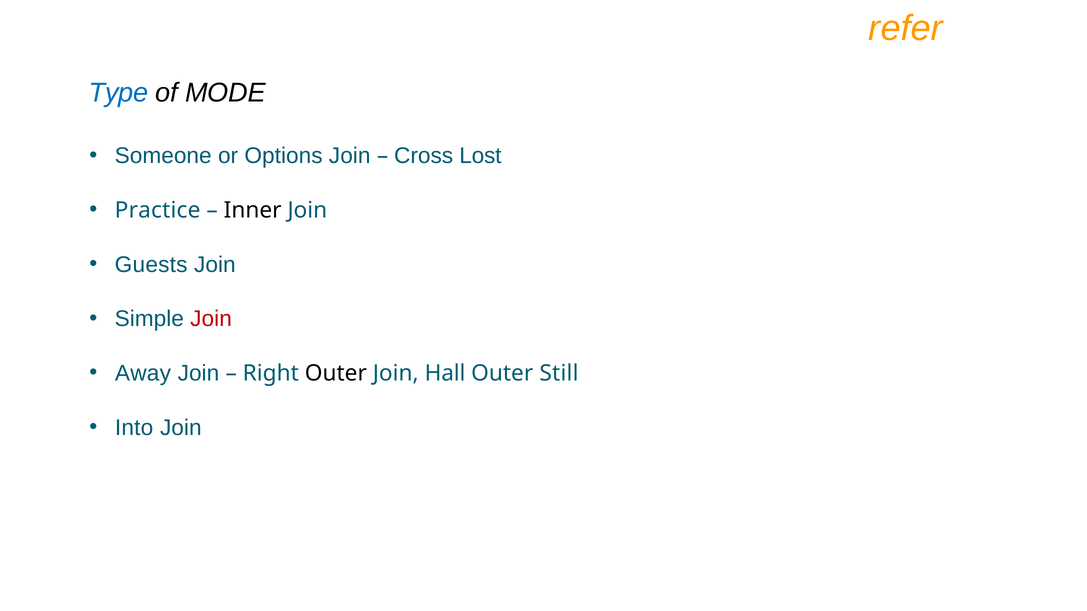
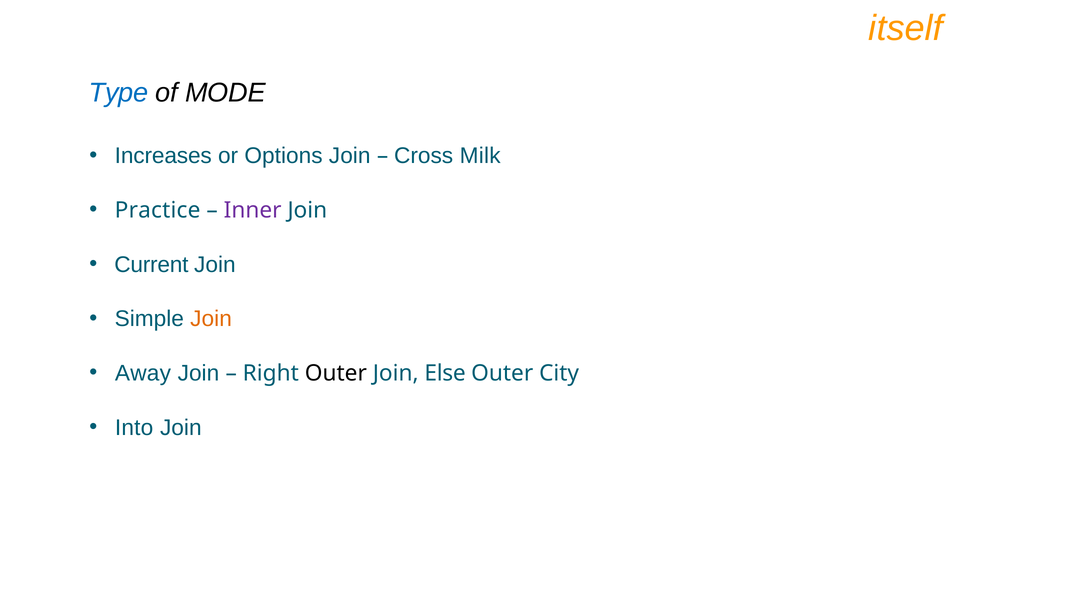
refer: refer -> itself
Someone: Someone -> Increases
Lost: Lost -> Milk
Inner colour: black -> purple
Guests: Guests -> Current
Join at (211, 319) colour: red -> orange
Hall: Hall -> Else
Still: Still -> City
